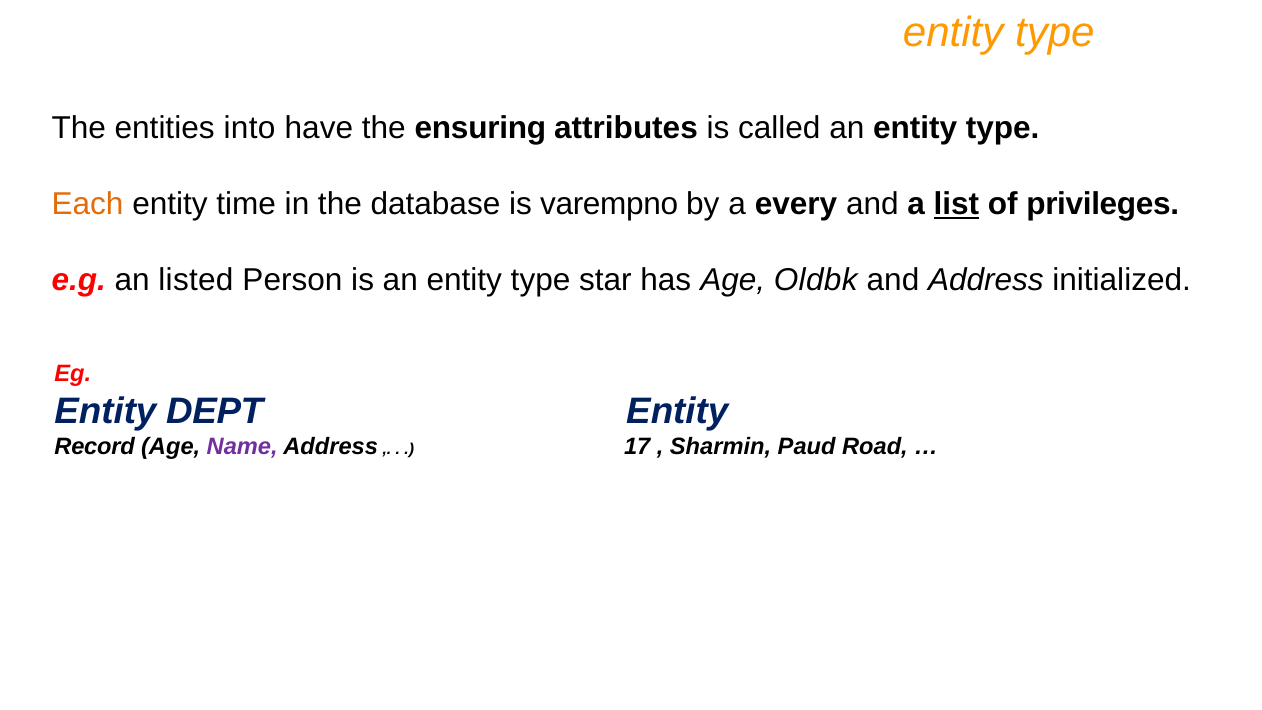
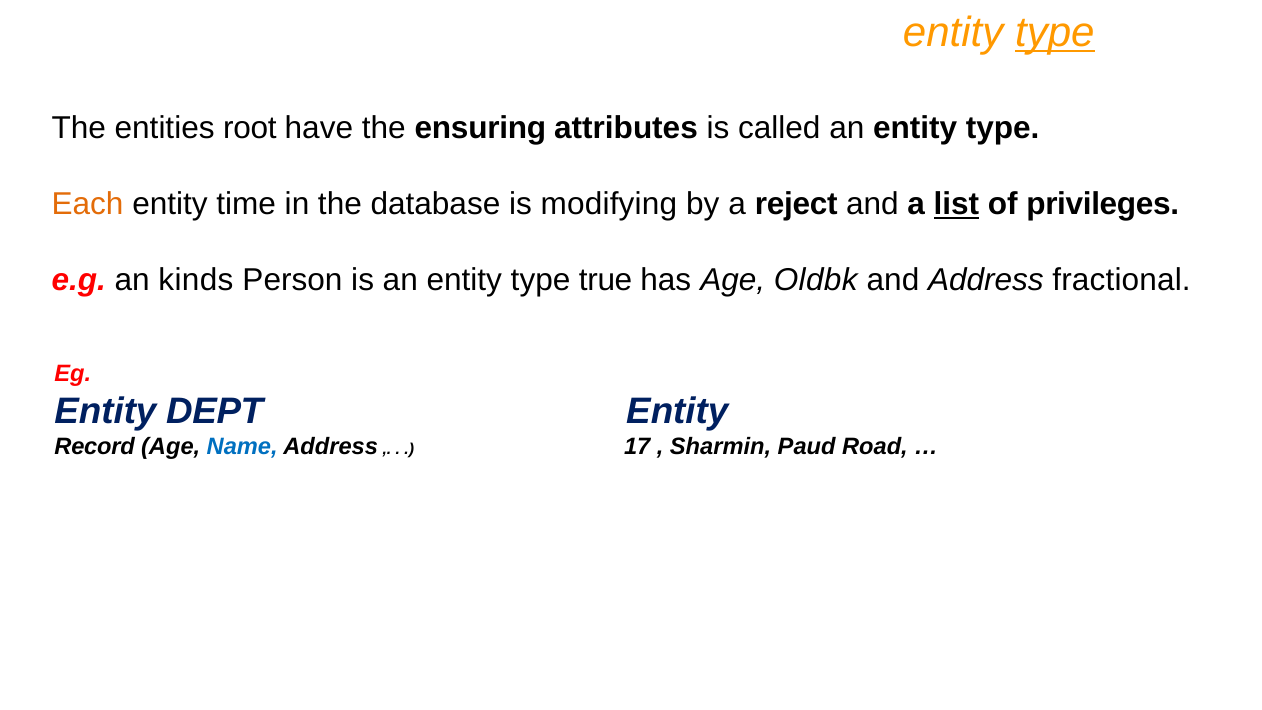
type at (1055, 33) underline: none -> present
into: into -> root
varempno: varempno -> modifying
every: every -> reject
listed: listed -> kinds
star: star -> true
initialized: initialized -> fractional
Name colour: purple -> blue
